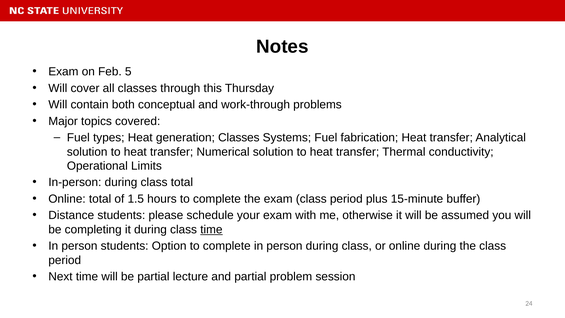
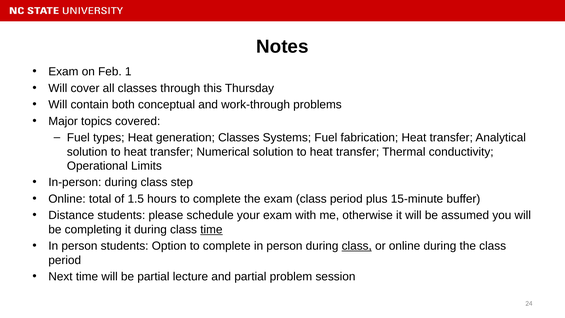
5: 5 -> 1
class total: total -> step
class at (357, 246) underline: none -> present
